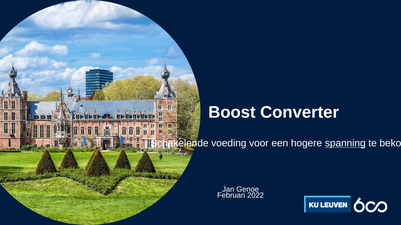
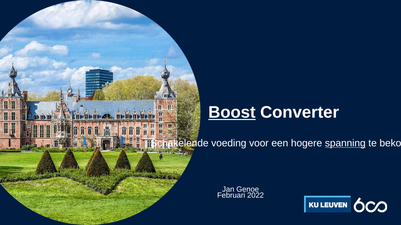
Boost underline: none -> present
